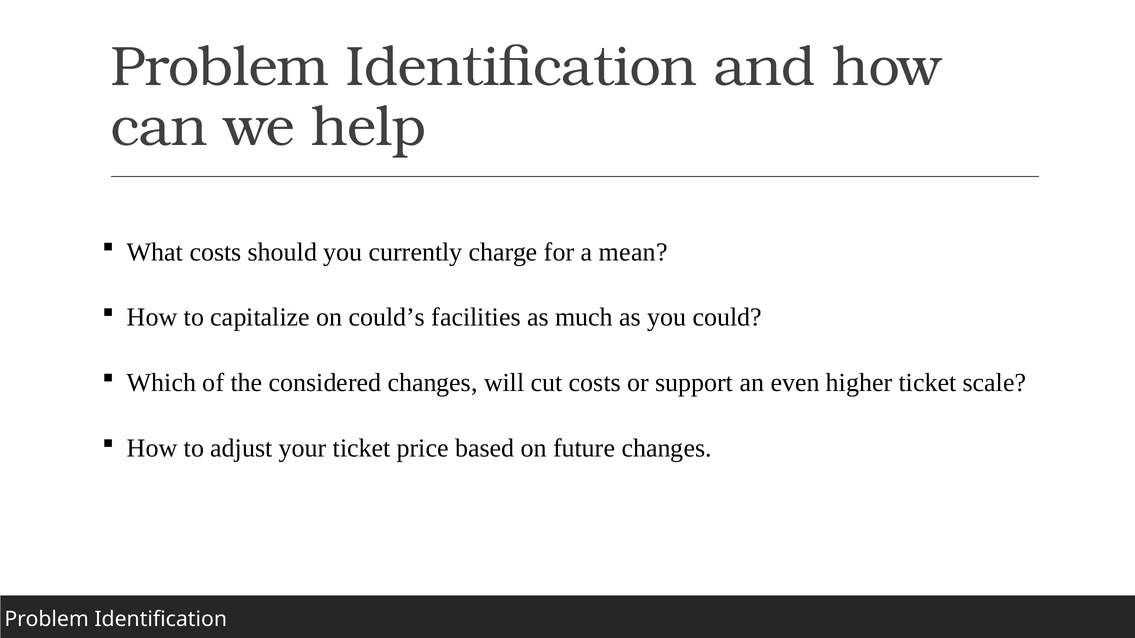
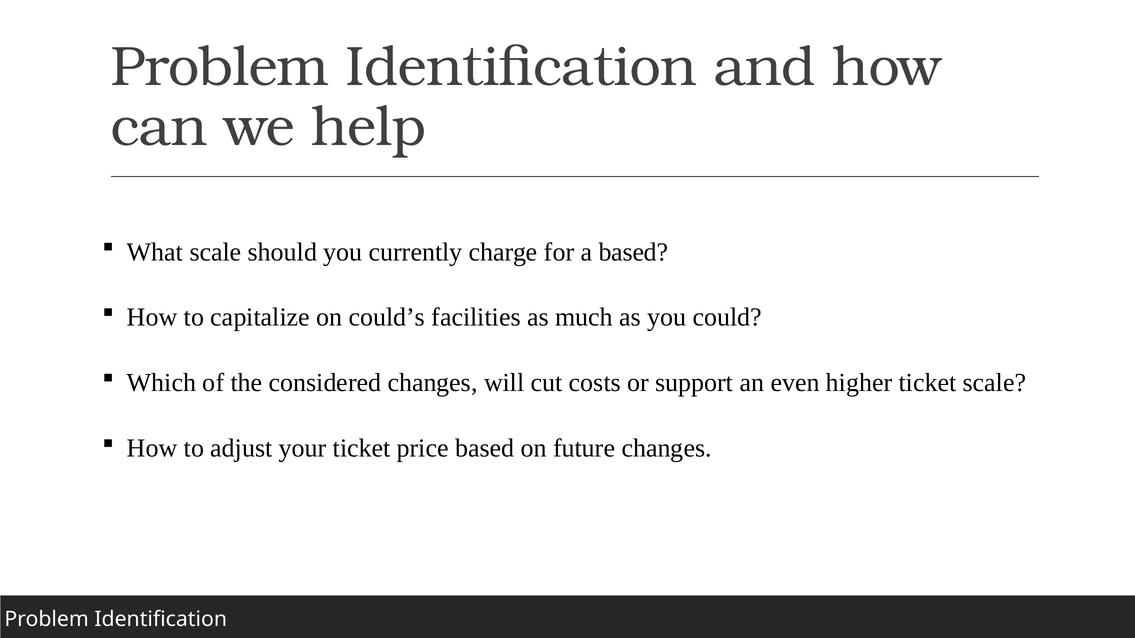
What costs: costs -> scale
a mean: mean -> based
